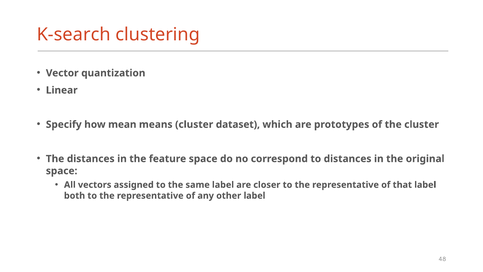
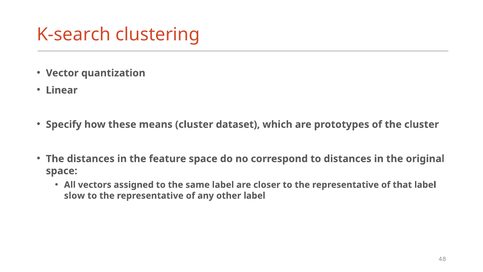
mean: mean -> these
both: both -> slow
